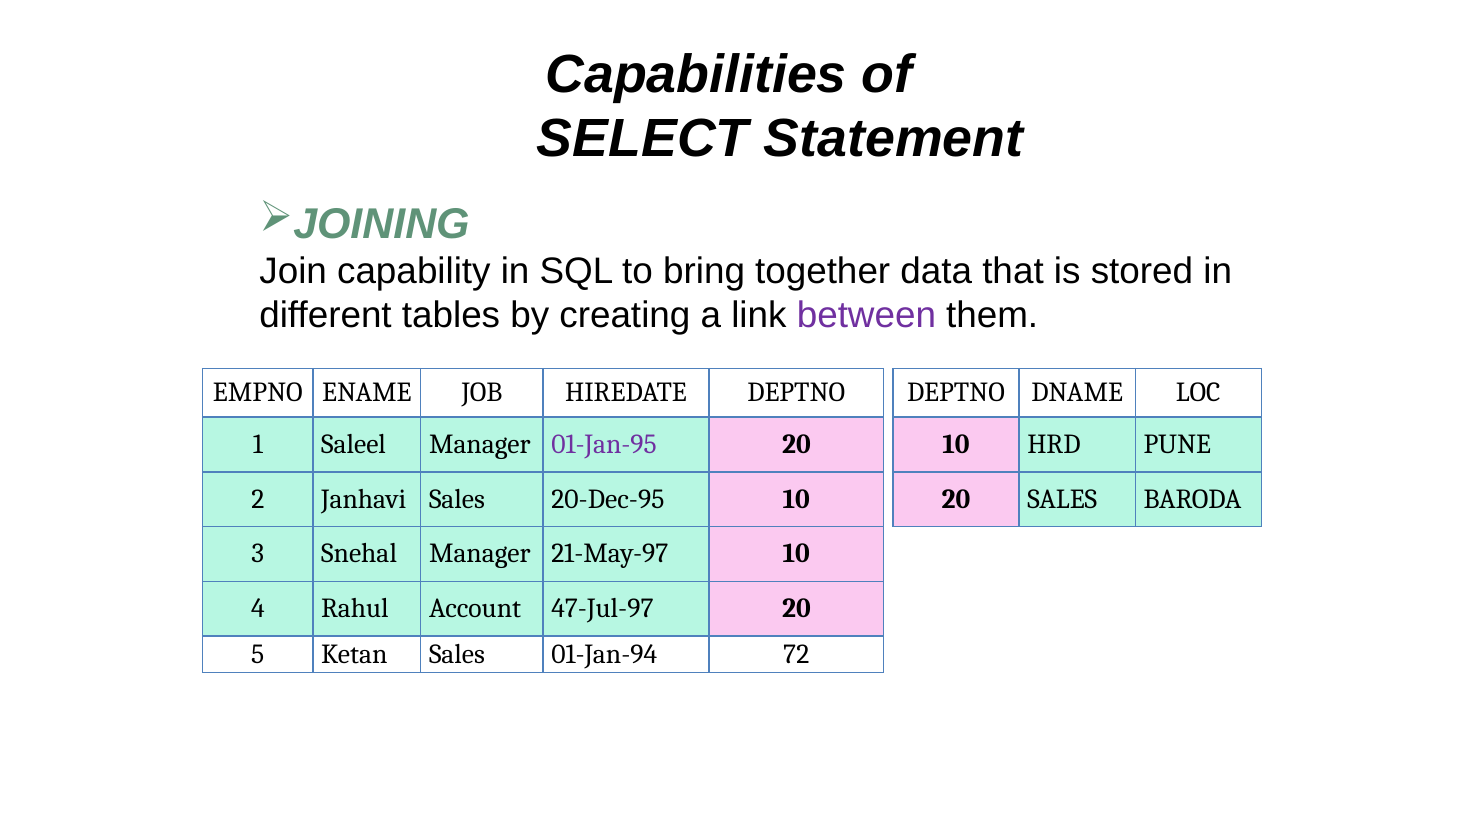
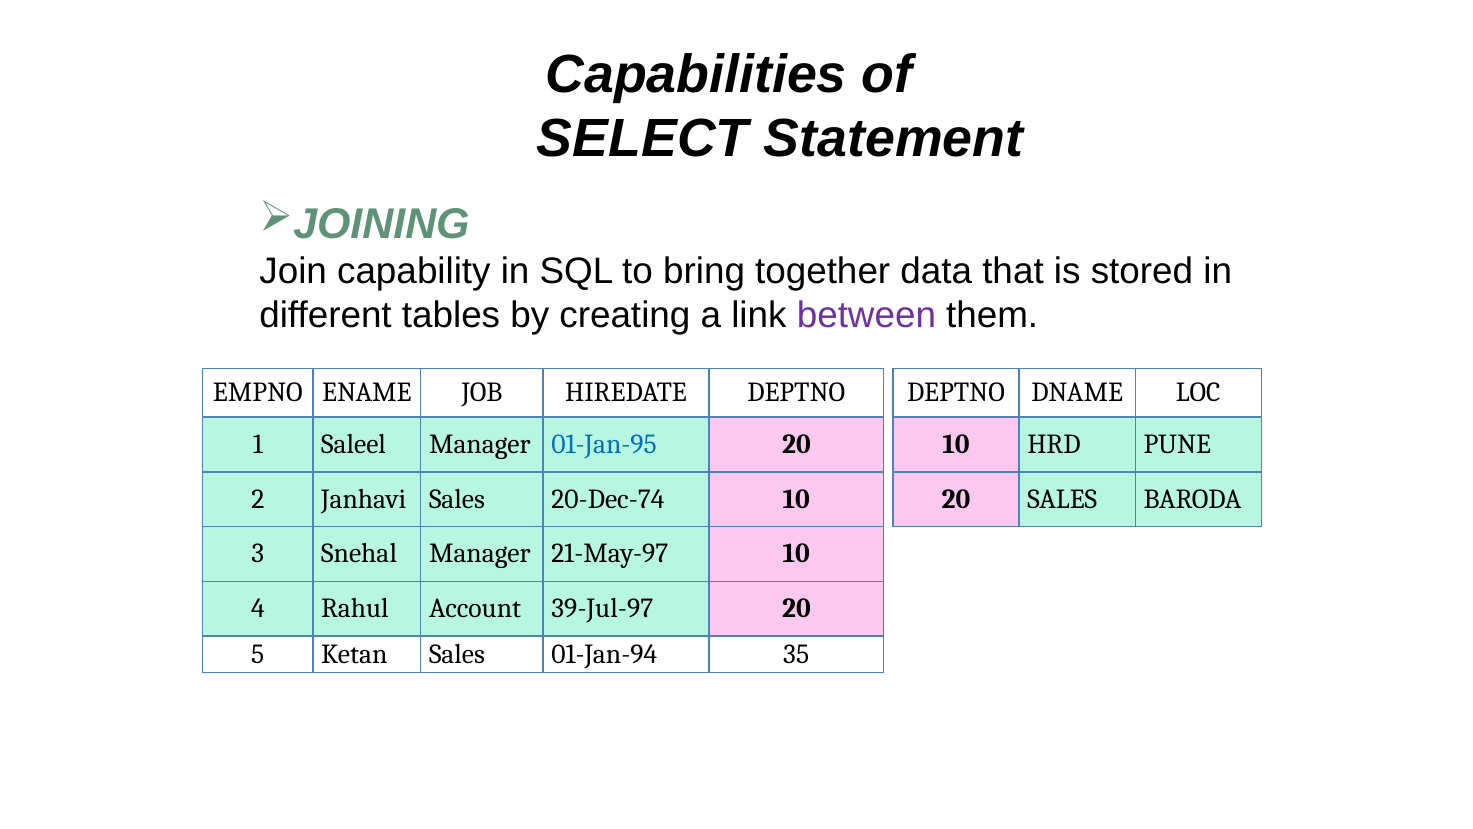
01-Jan-95 colour: purple -> blue
20-Dec-95: 20-Dec-95 -> 20-Dec-74
47-Jul-97: 47-Jul-97 -> 39-Jul-97
72: 72 -> 35
